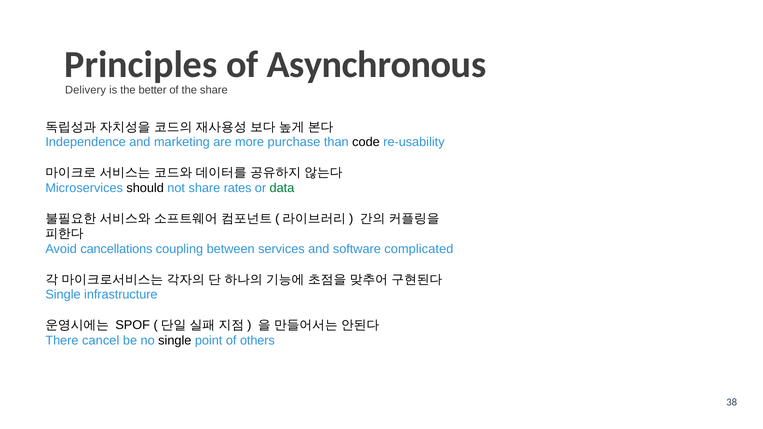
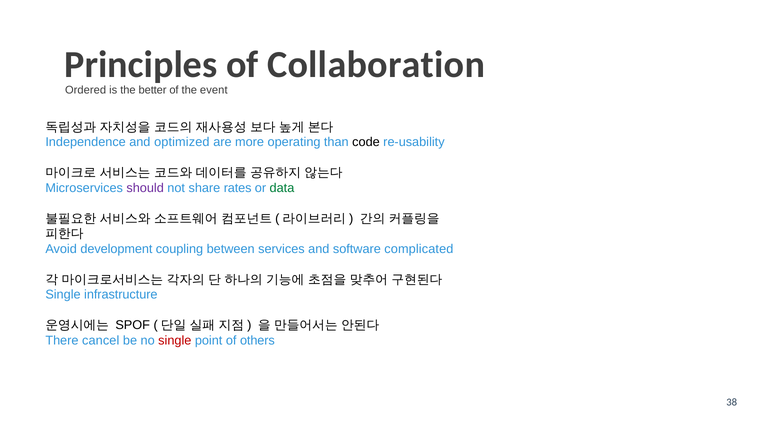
Asynchronous: Asynchronous -> Collaboration
Delivery: Delivery -> Ordered
the share: share -> event
marketing: marketing -> optimized
purchase: purchase -> operating
should colour: black -> purple
cancellations: cancellations -> development
single at (175, 341) colour: black -> red
